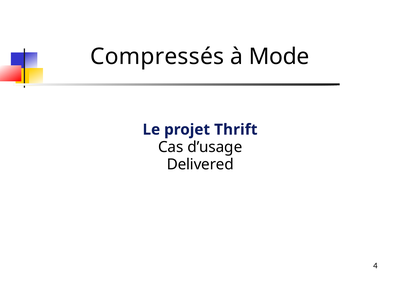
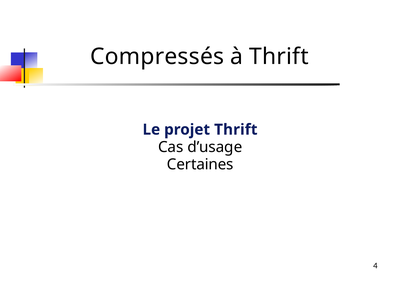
à Mode: Mode -> Thrift
Delivered: Delivered -> Certaines
